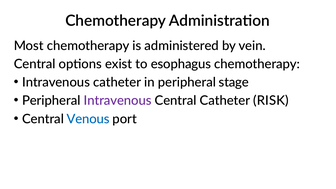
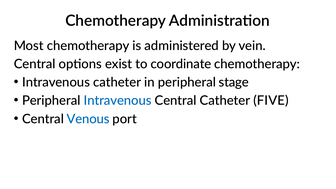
esophagus: esophagus -> coordinate
Intravenous at (118, 101) colour: purple -> blue
RISK: RISK -> FIVE
